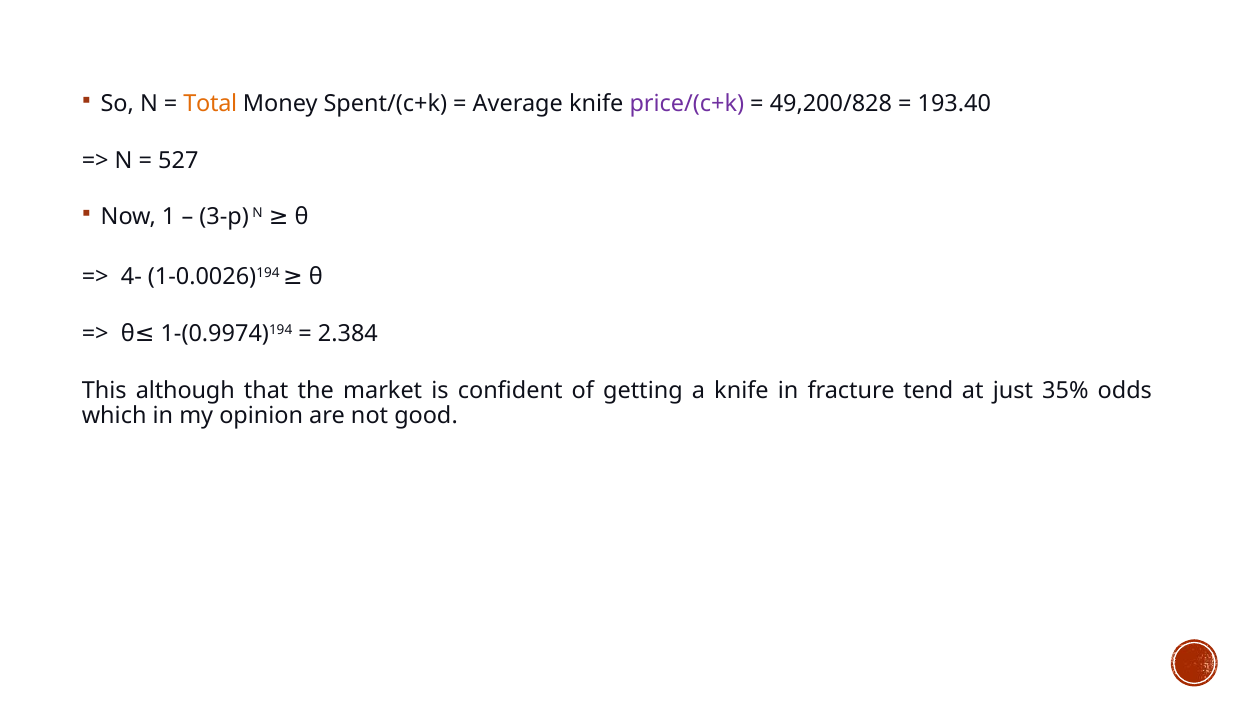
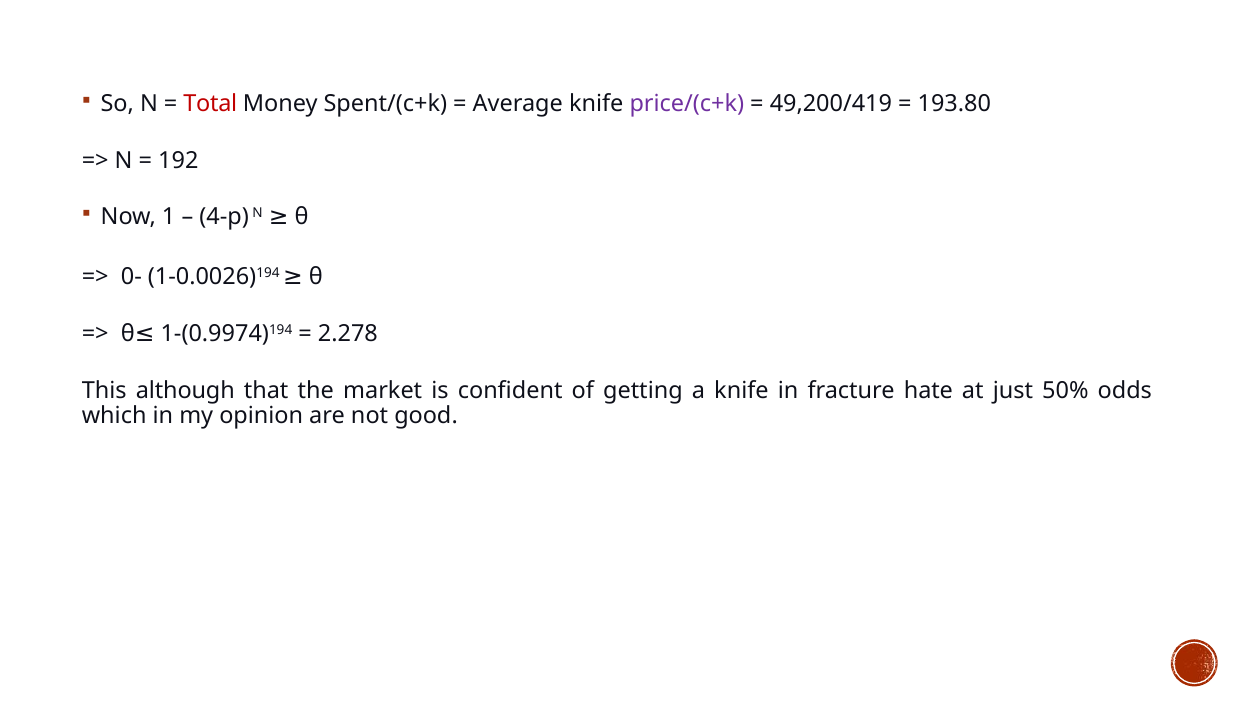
Total colour: orange -> red
49,200/828: 49,200/828 -> 49,200/419
193.40: 193.40 -> 193.80
527: 527 -> 192
3-p: 3-p -> 4-p
4-: 4- -> 0-
2.384: 2.384 -> 2.278
tend: tend -> hate
35%: 35% -> 50%
